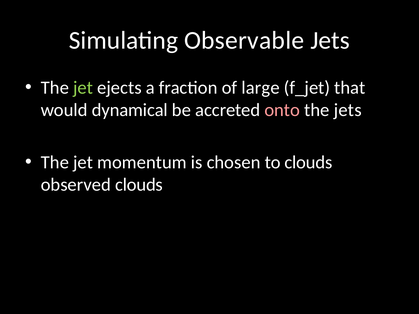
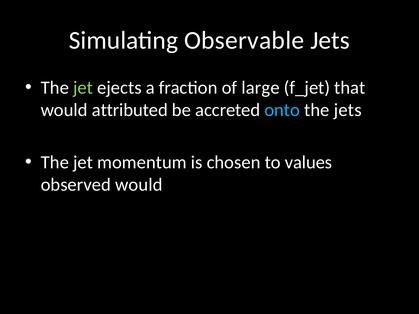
dynamical: dynamical -> attributed
onto colour: pink -> light blue
to clouds: clouds -> values
observed clouds: clouds -> would
